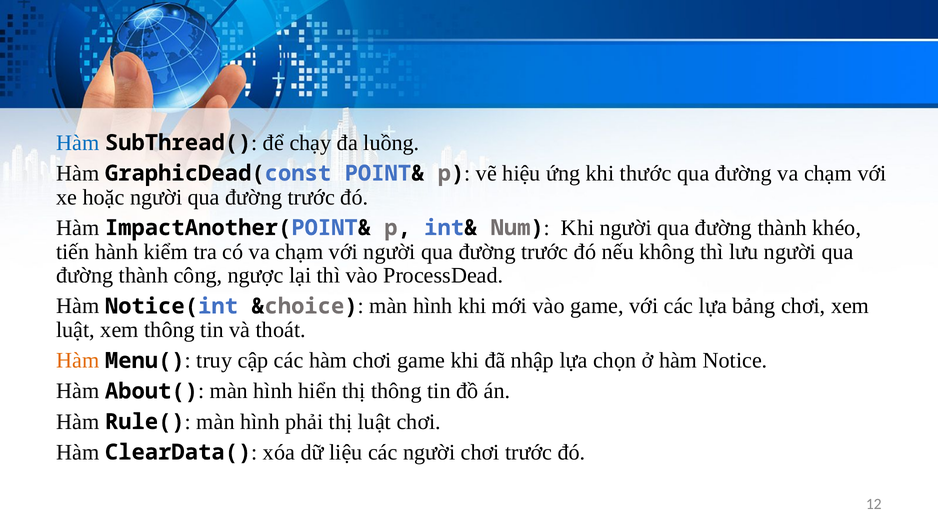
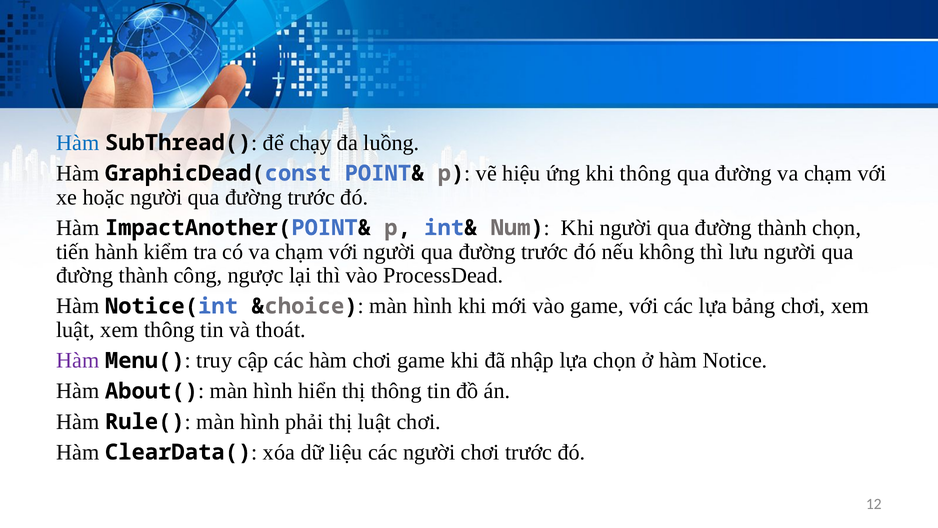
khi thước: thước -> thông
thành khéo: khéo -> chọn
Hàm at (78, 360) colour: orange -> purple
